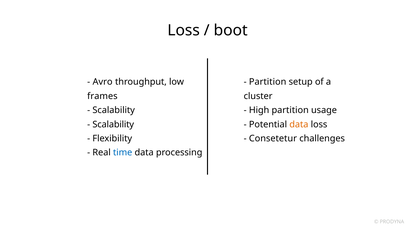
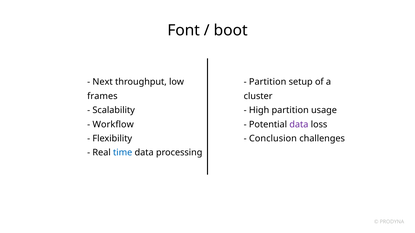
Loss at (184, 30): Loss -> Font
Avro: Avro -> Next
Scalability at (113, 125): Scalability -> Workflow
data at (299, 125) colour: orange -> purple
Consetetur: Consetetur -> Conclusion
